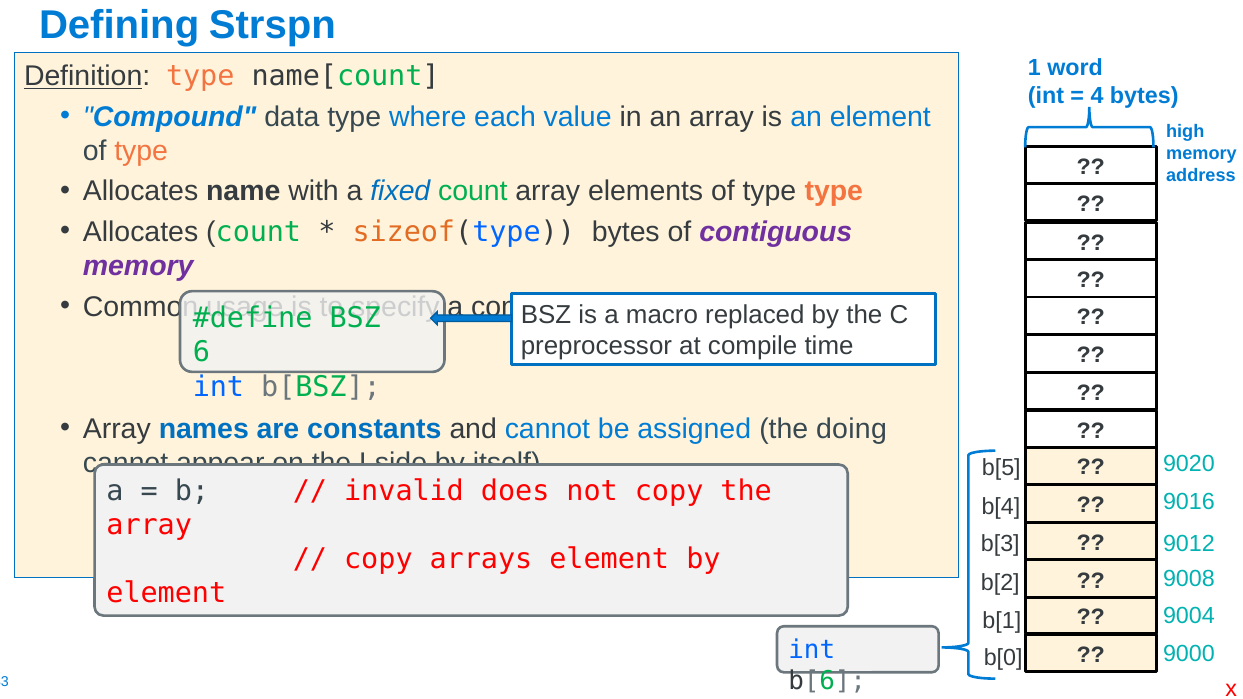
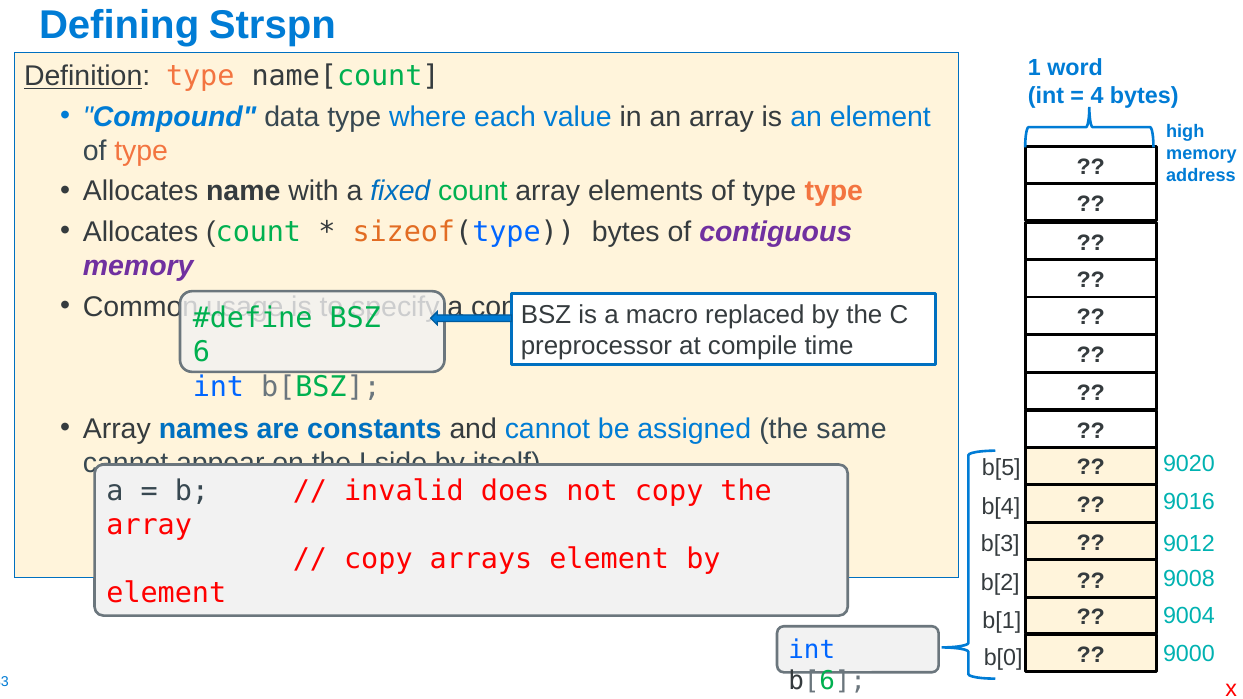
doing: doing -> same
